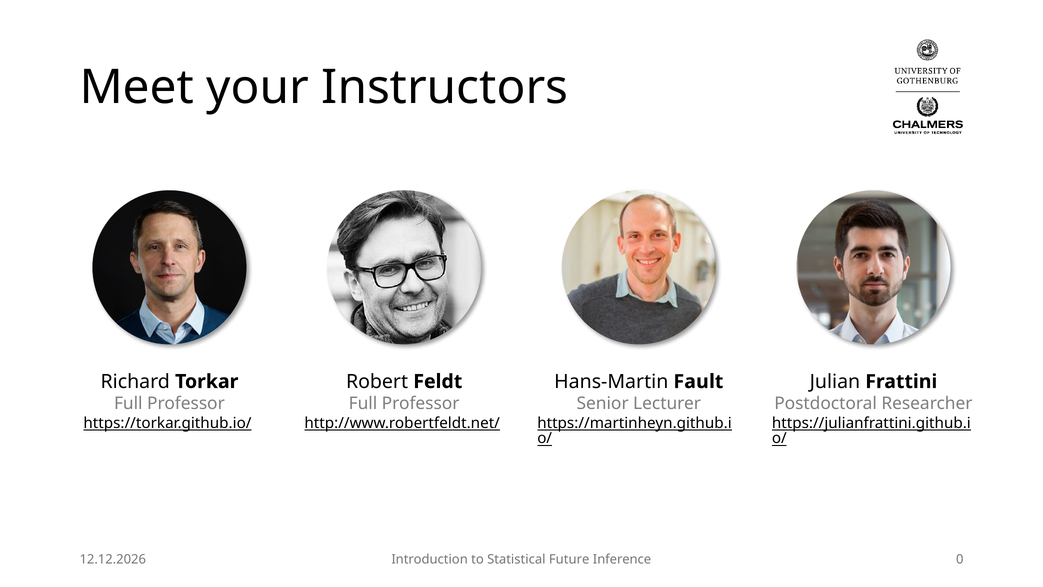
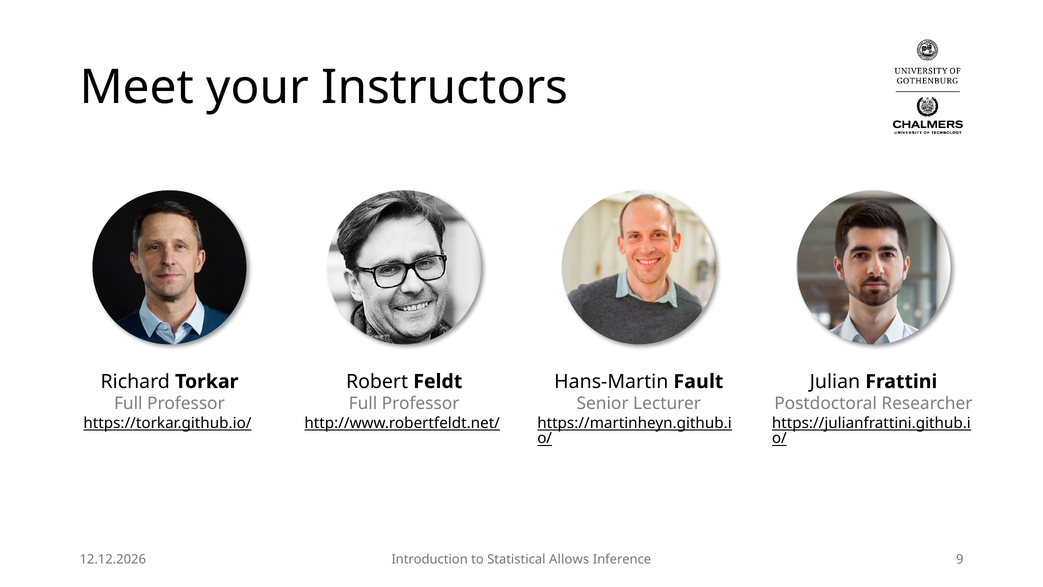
Future: Future -> Allows
0: 0 -> 9
